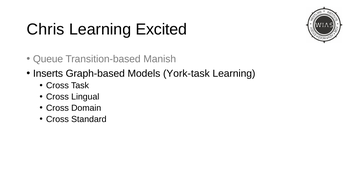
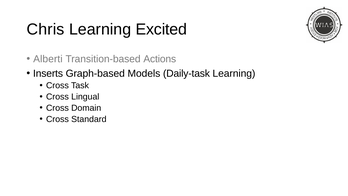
Queue: Queue -> Alberti
Manish: Manish -> Actions
York-task: York-task -> Daily-task
